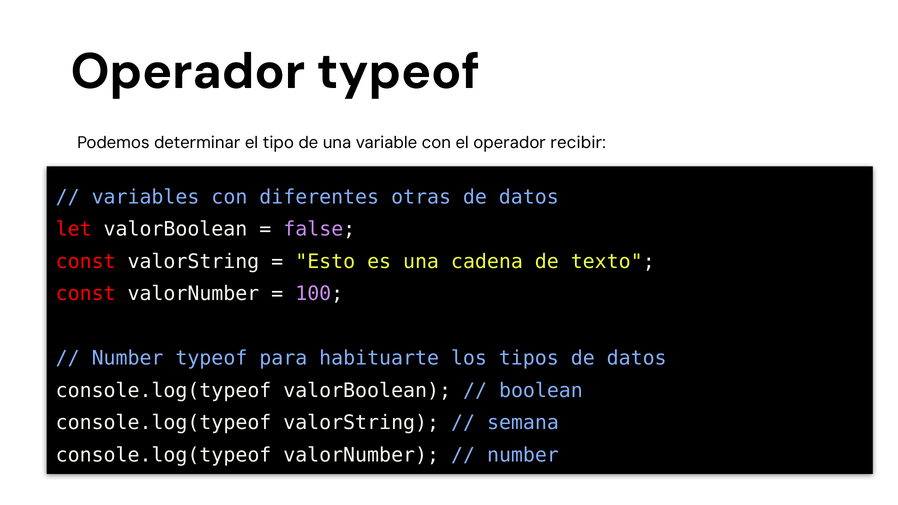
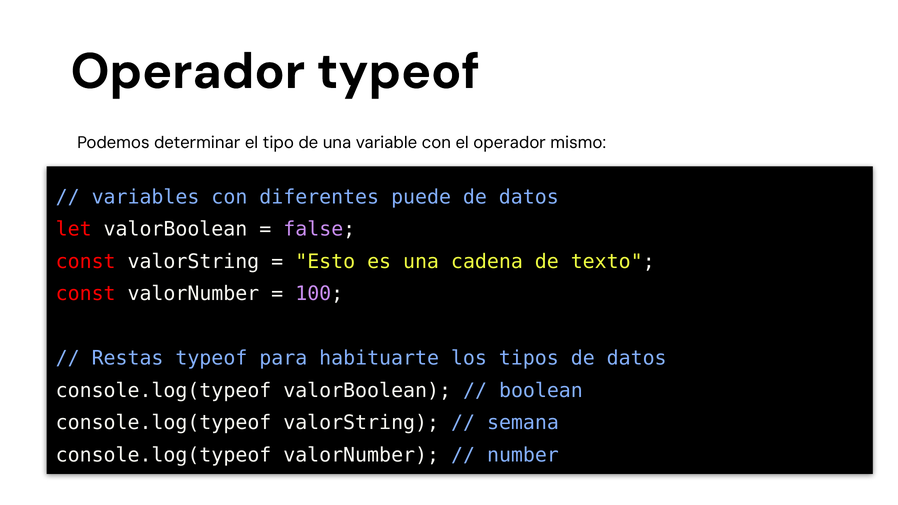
recibir: recibir -> mismo
otras: otras -> puede
Number at (128, 358): Number -> Restas
